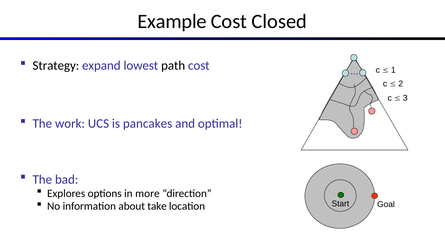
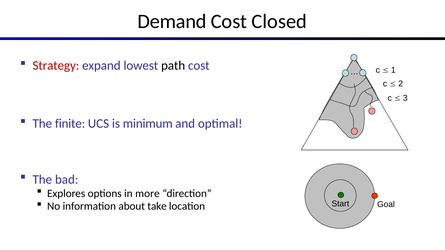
Example: Example -> Demand
Strategy colour: black -> red
work: work -> finite
pancakes: pancakes -> minimum
